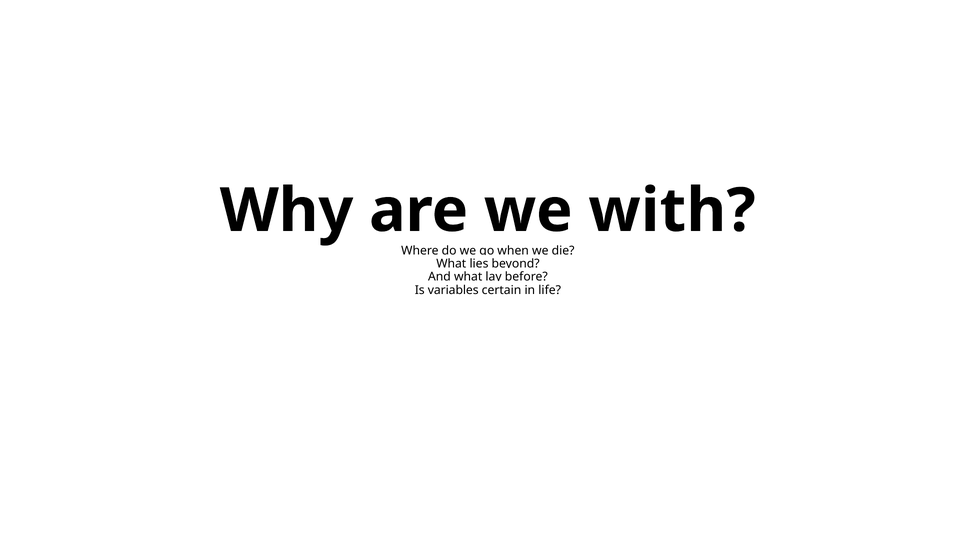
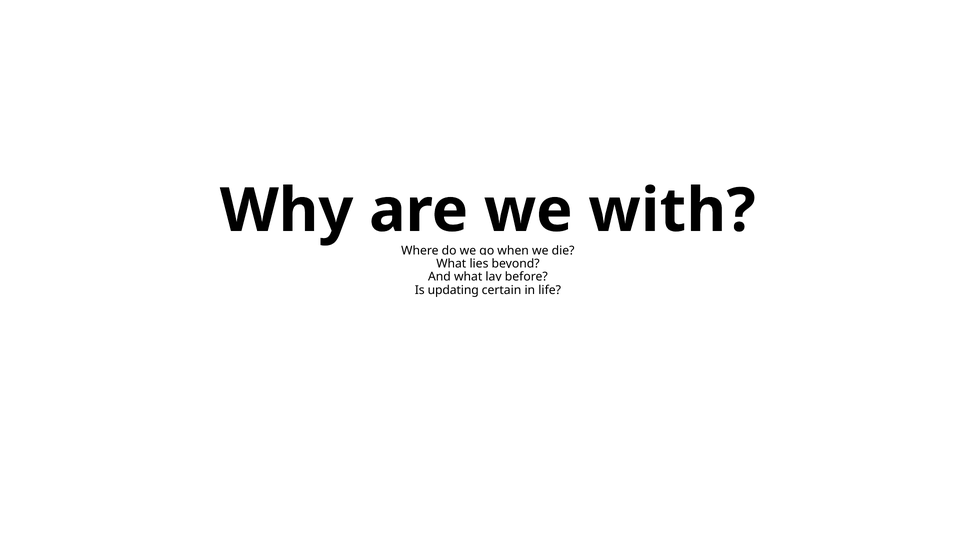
variables: variables -> updating
